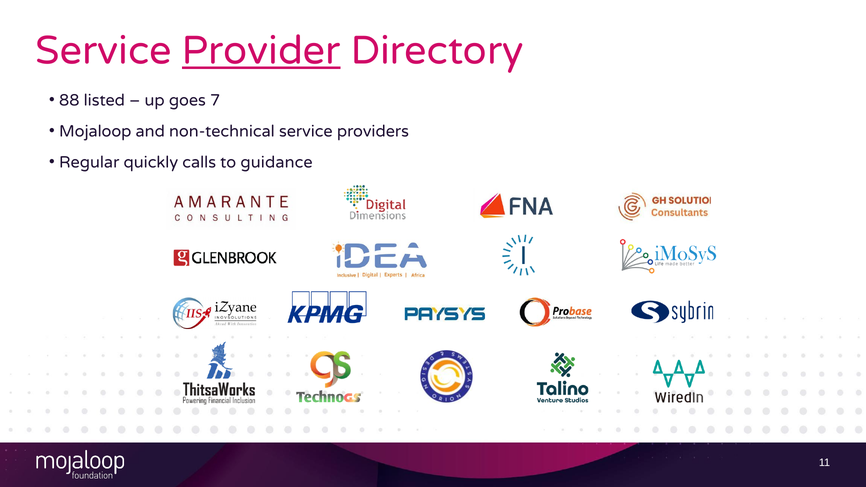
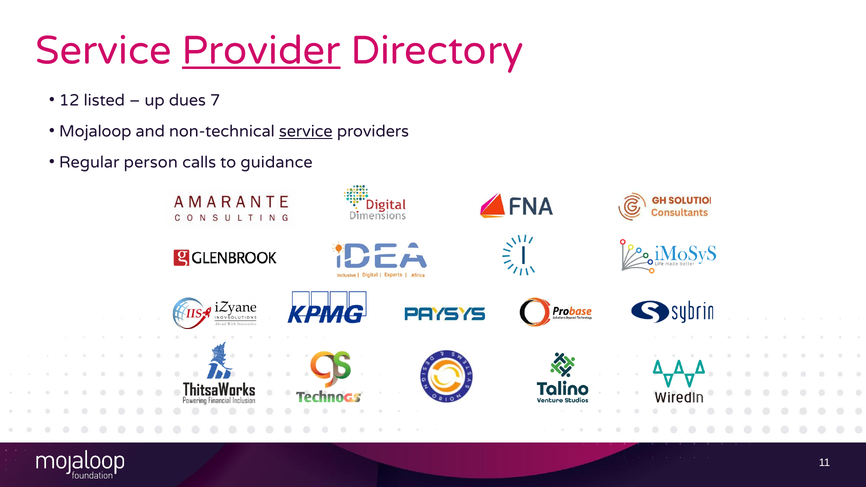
88: 88 -> 12
goes: goes -> dues
service at (306, 131) underline: none -> present
quickly: quickly -> person
